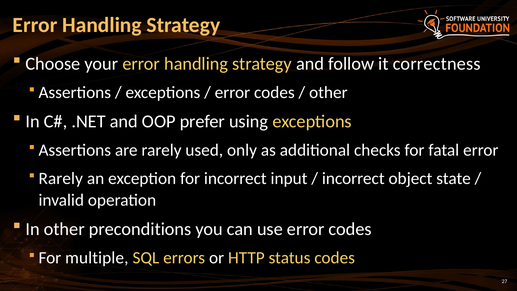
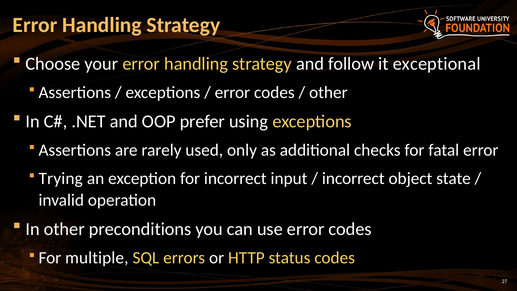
correctness: correctness -> exceptional
Rarely at (61, 178): Rarely -> Trying
